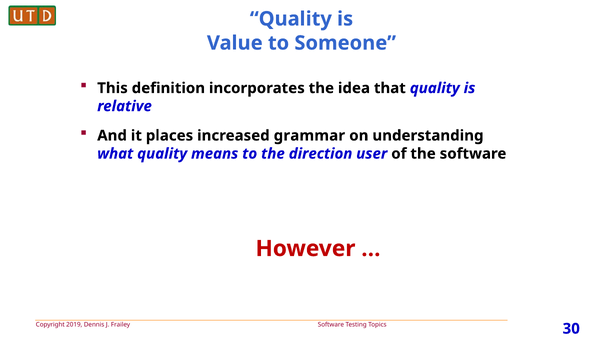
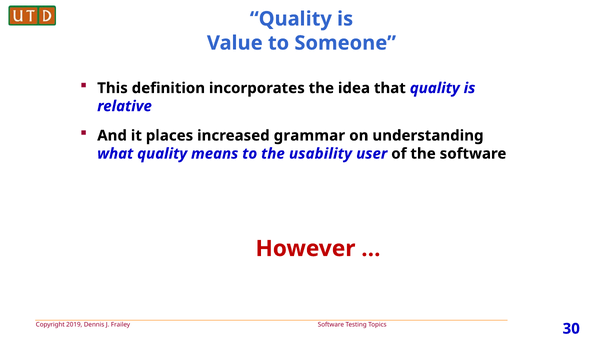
direction: direction -> usability
